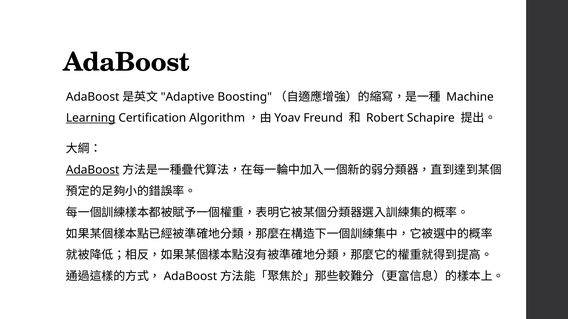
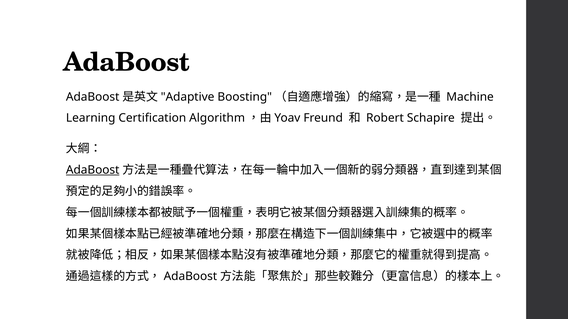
Learning underline: present -> none
